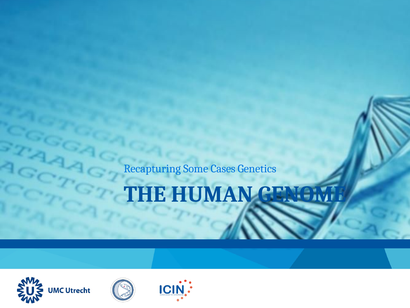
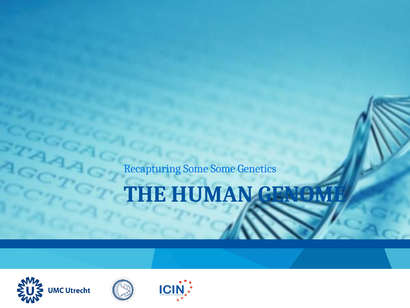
Some Cases: Cases -> Some
